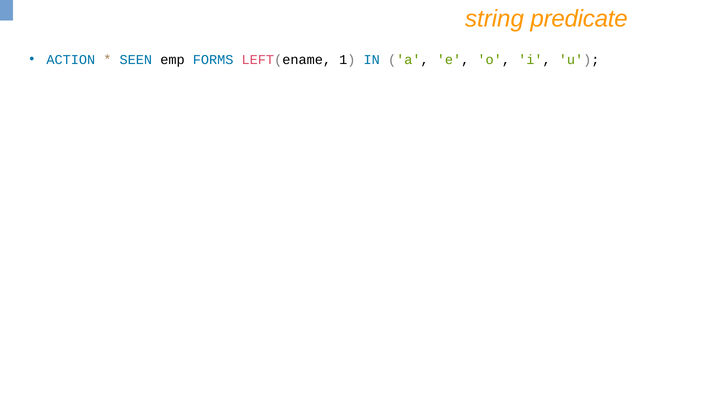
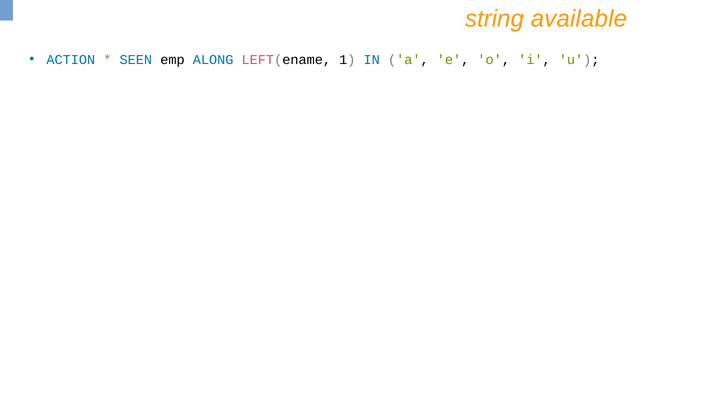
predicate: predicate -> available
FORMS: FORMS -> ALONG
